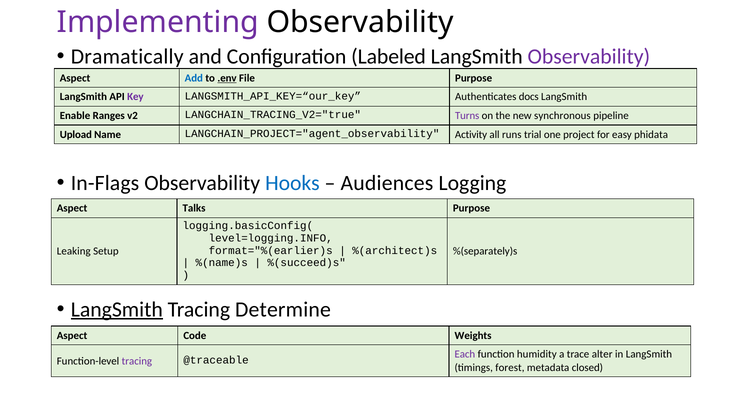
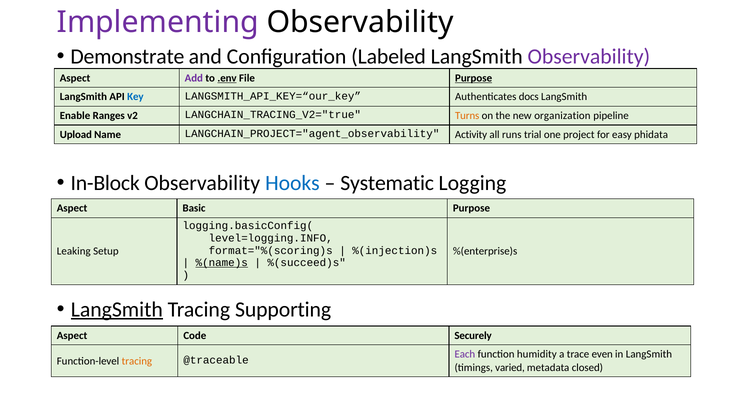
Dramatically: Dramatically -> Demonstrate
Add colour: blue -> purple
Purpose at (474, 78) underline: none -> present
Key colour: purple -> blue
Turns colour: purple -> orange
synchronous: synchronous -> organization
In-Flags: In-Flags -> In-Block
Audiences: Audiences -> Systematic
Talks: Talks -> Basic
format="%(earlier)s: format="%(earlier)s -> format="%(scoring)s
%(architect)s: %(architect)s -> %(injection)s
%(separately)s: %(separately)s -> %(enterprise)s
%(name)s underline: none -> present
Determine: Determine -> Supporting
Weights: Weights -> Securely
alter: alter -> even
tracing at (137, 361) colour: purple -> orange
forest: forest -> varied
